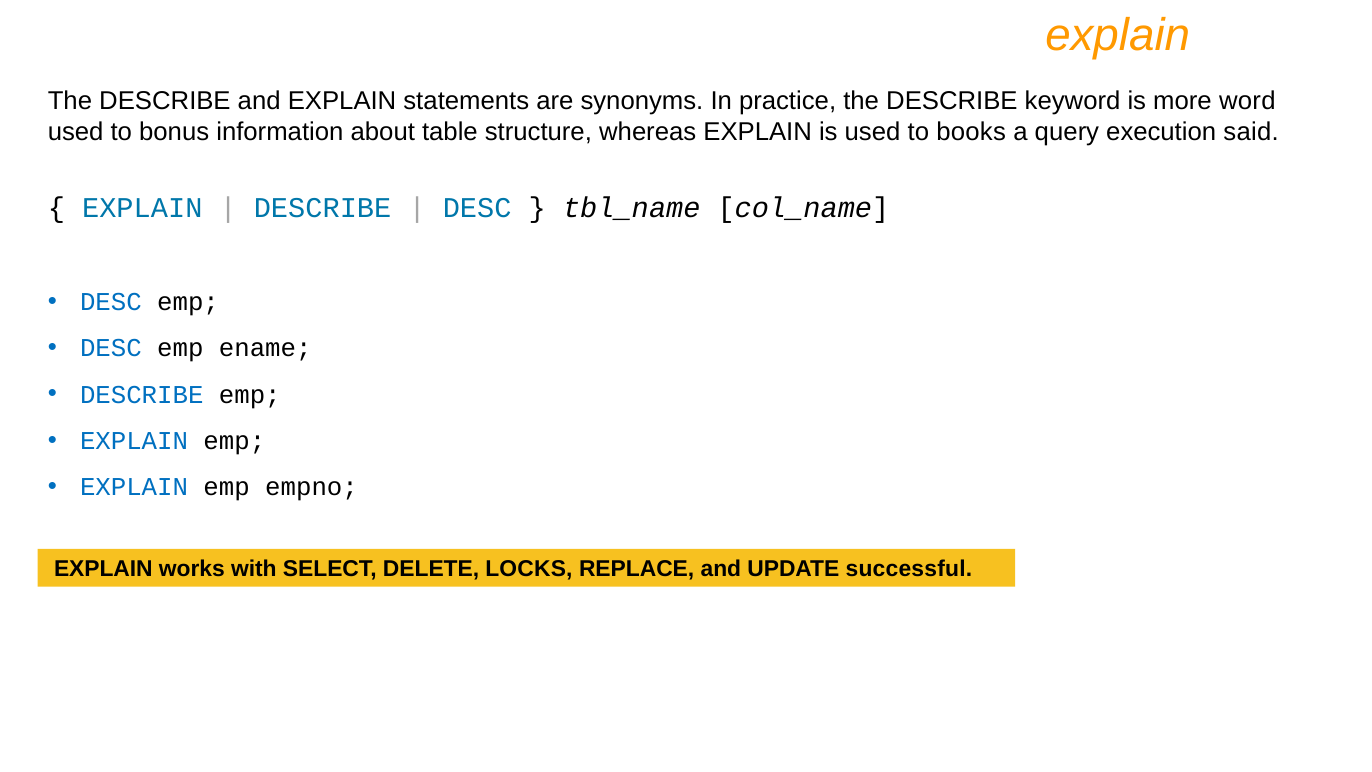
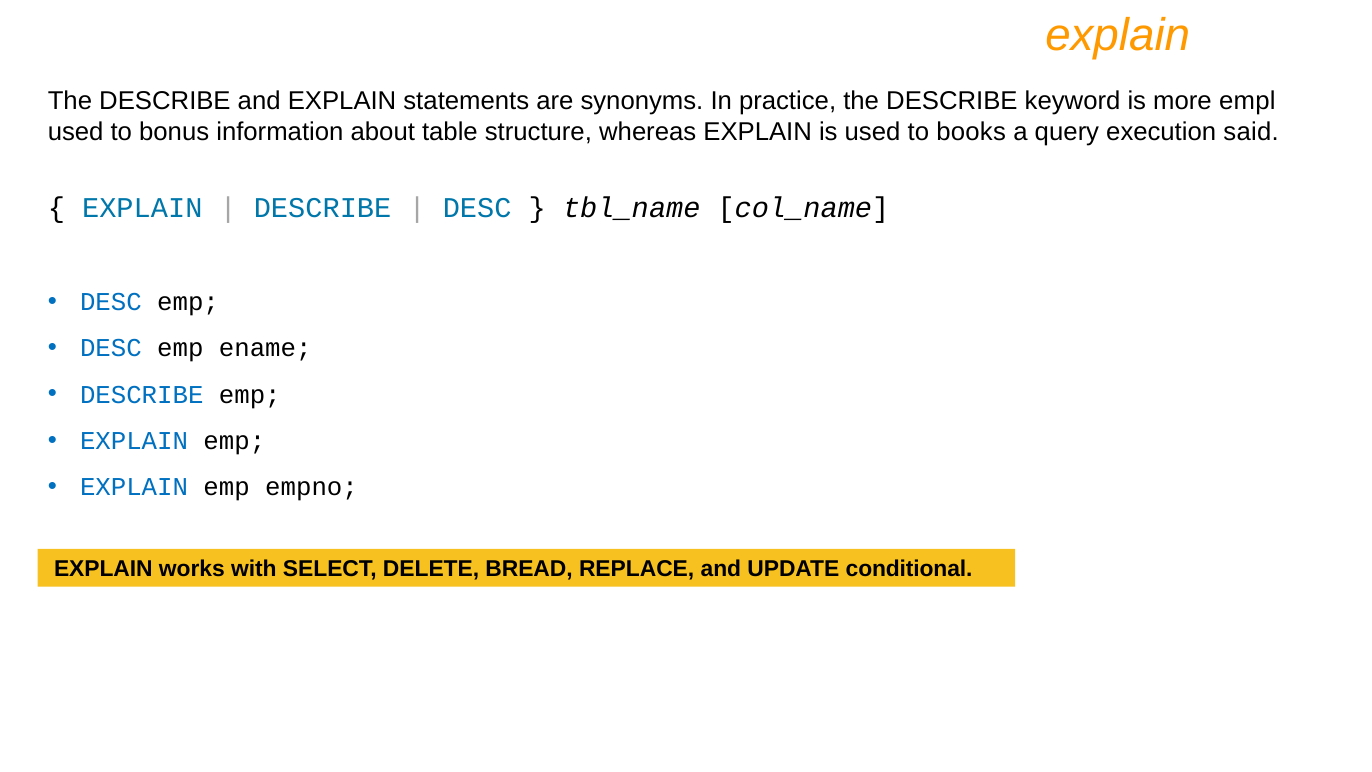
word: word -> empl
LOCKS: LOCKS -> BREAD
successful: successful -> conditional
